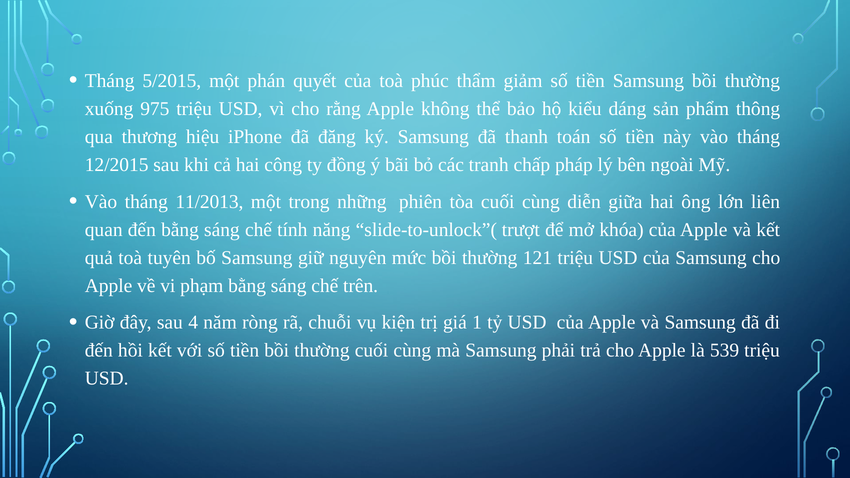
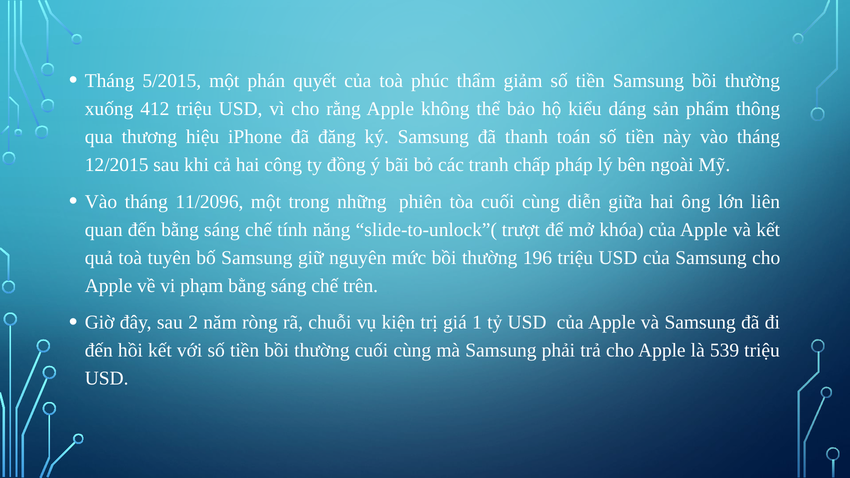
975: 975 -> 412
11/2013: 11/2013 -> 11/2096
121: 121 -> 196
4: 4 -> 2
